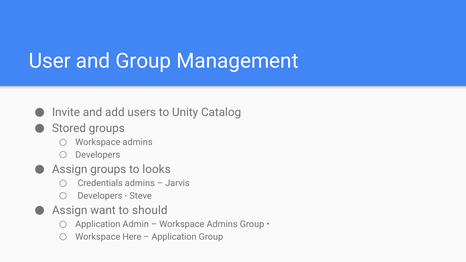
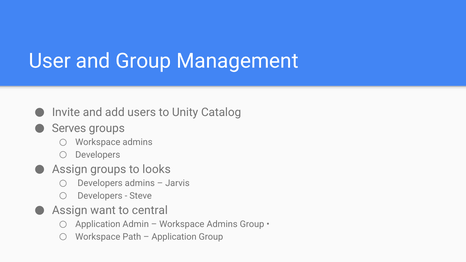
Stored: Stored -> Serves
Credentials at (100, 183): Credentials -> Developers
should: should -> central
Here: Here -> Path
